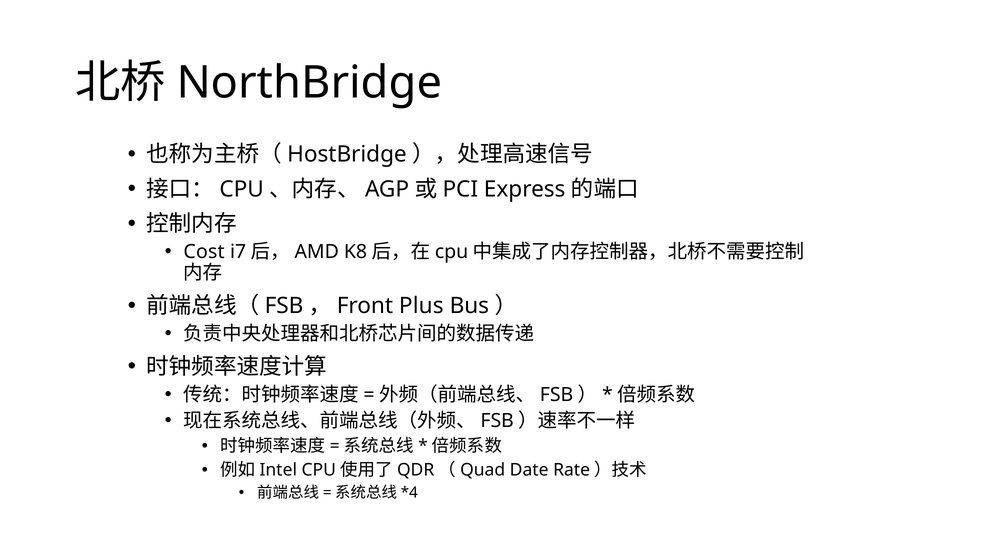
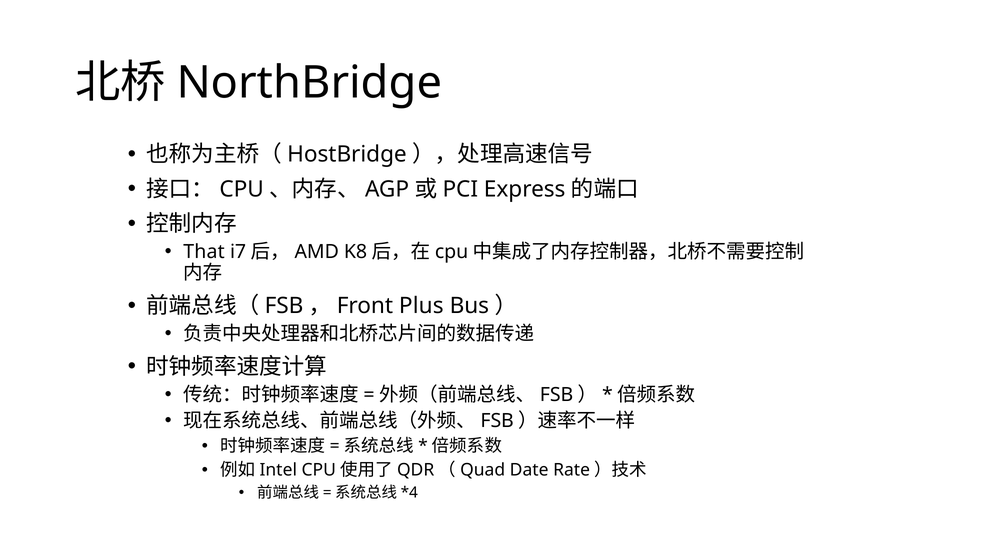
Cost: Cost -> That
